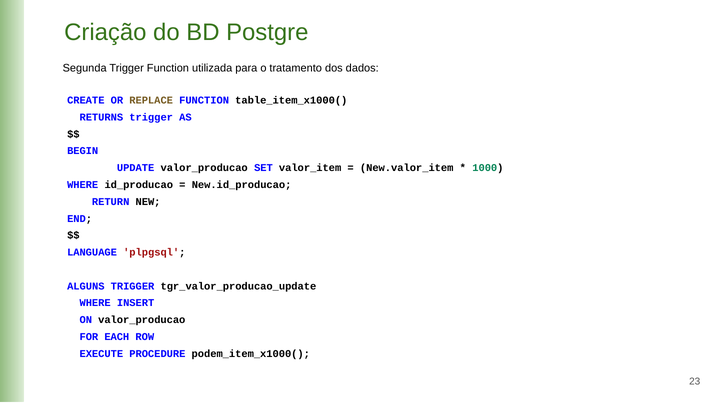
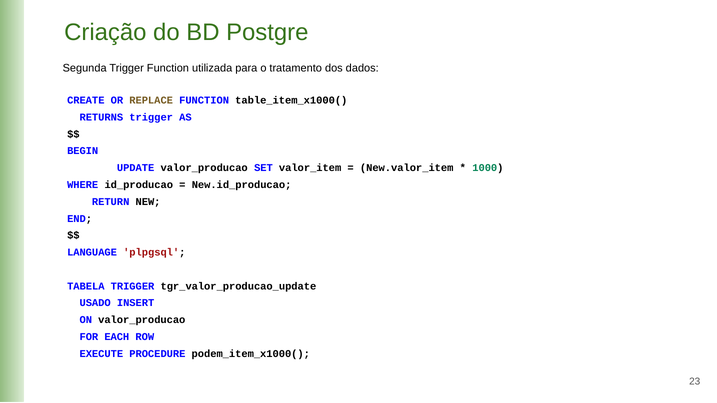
ALGUNS: ALGUNS -> TABELA
WHERE at (95, 303): WHERE -> USADO
